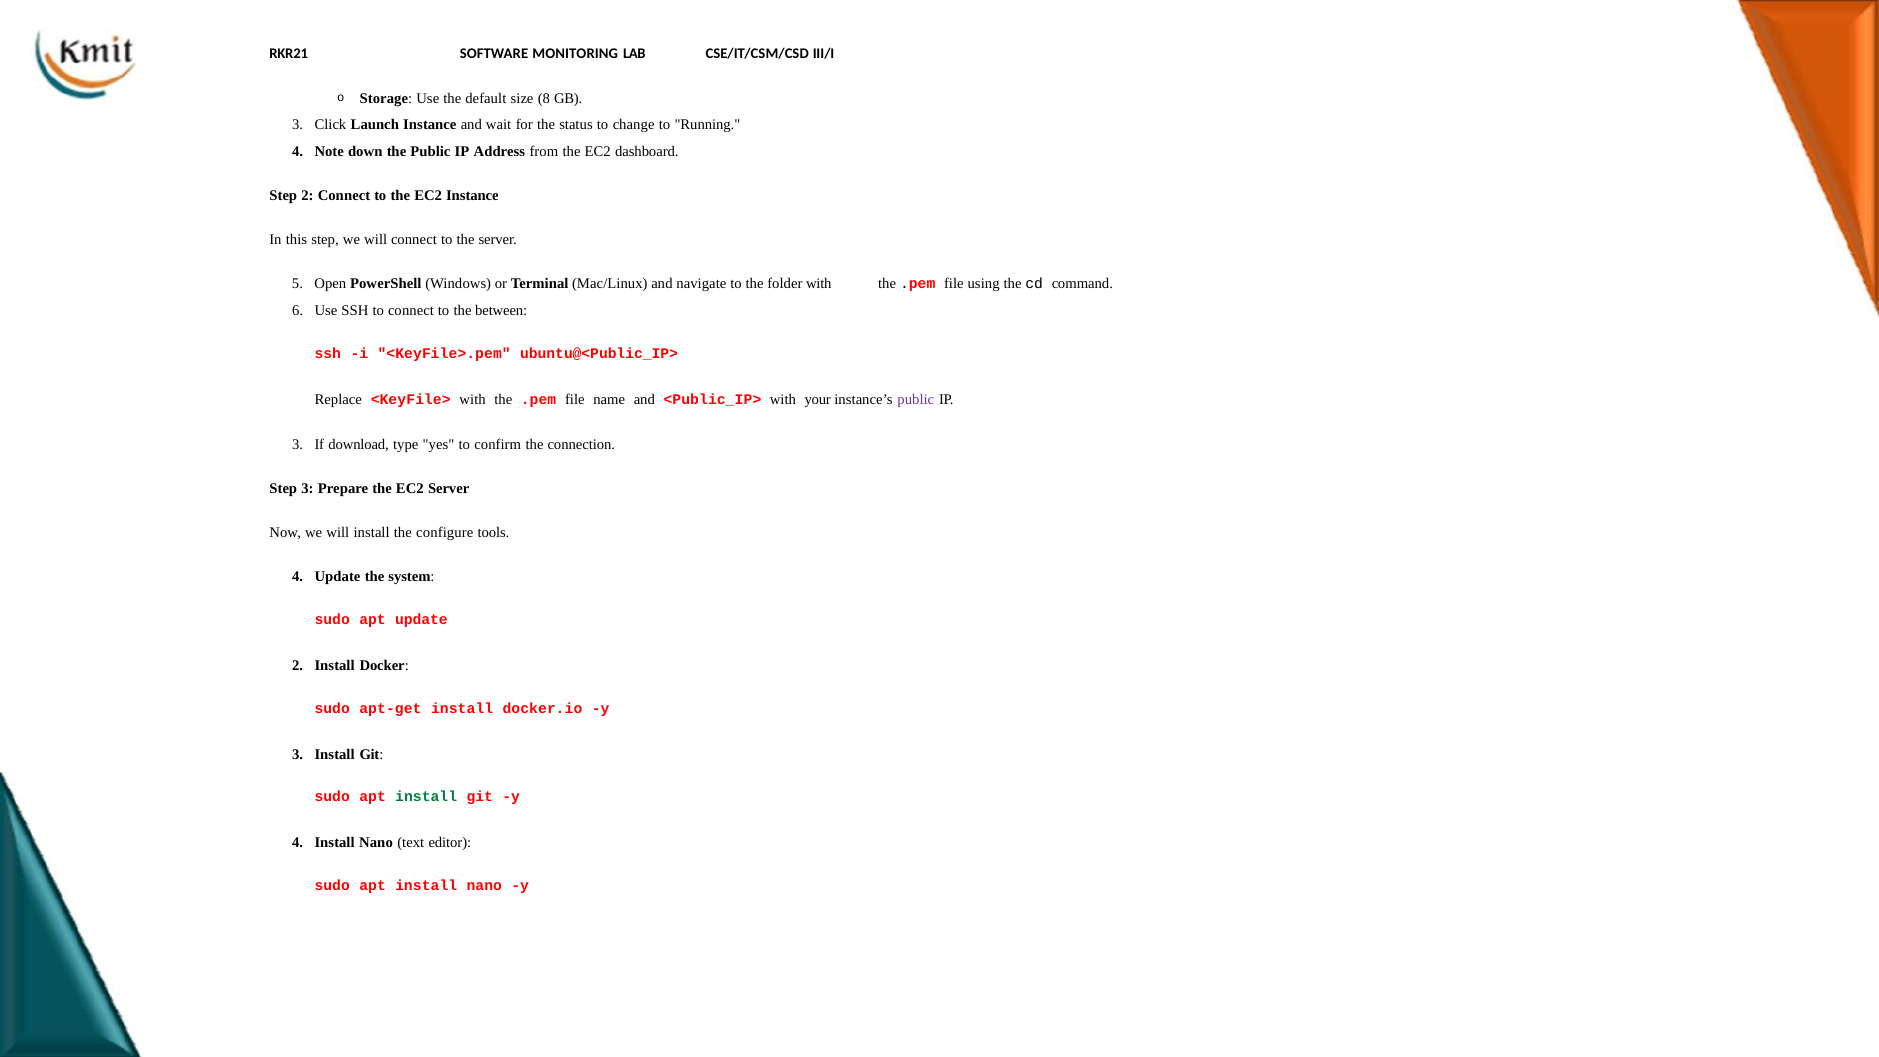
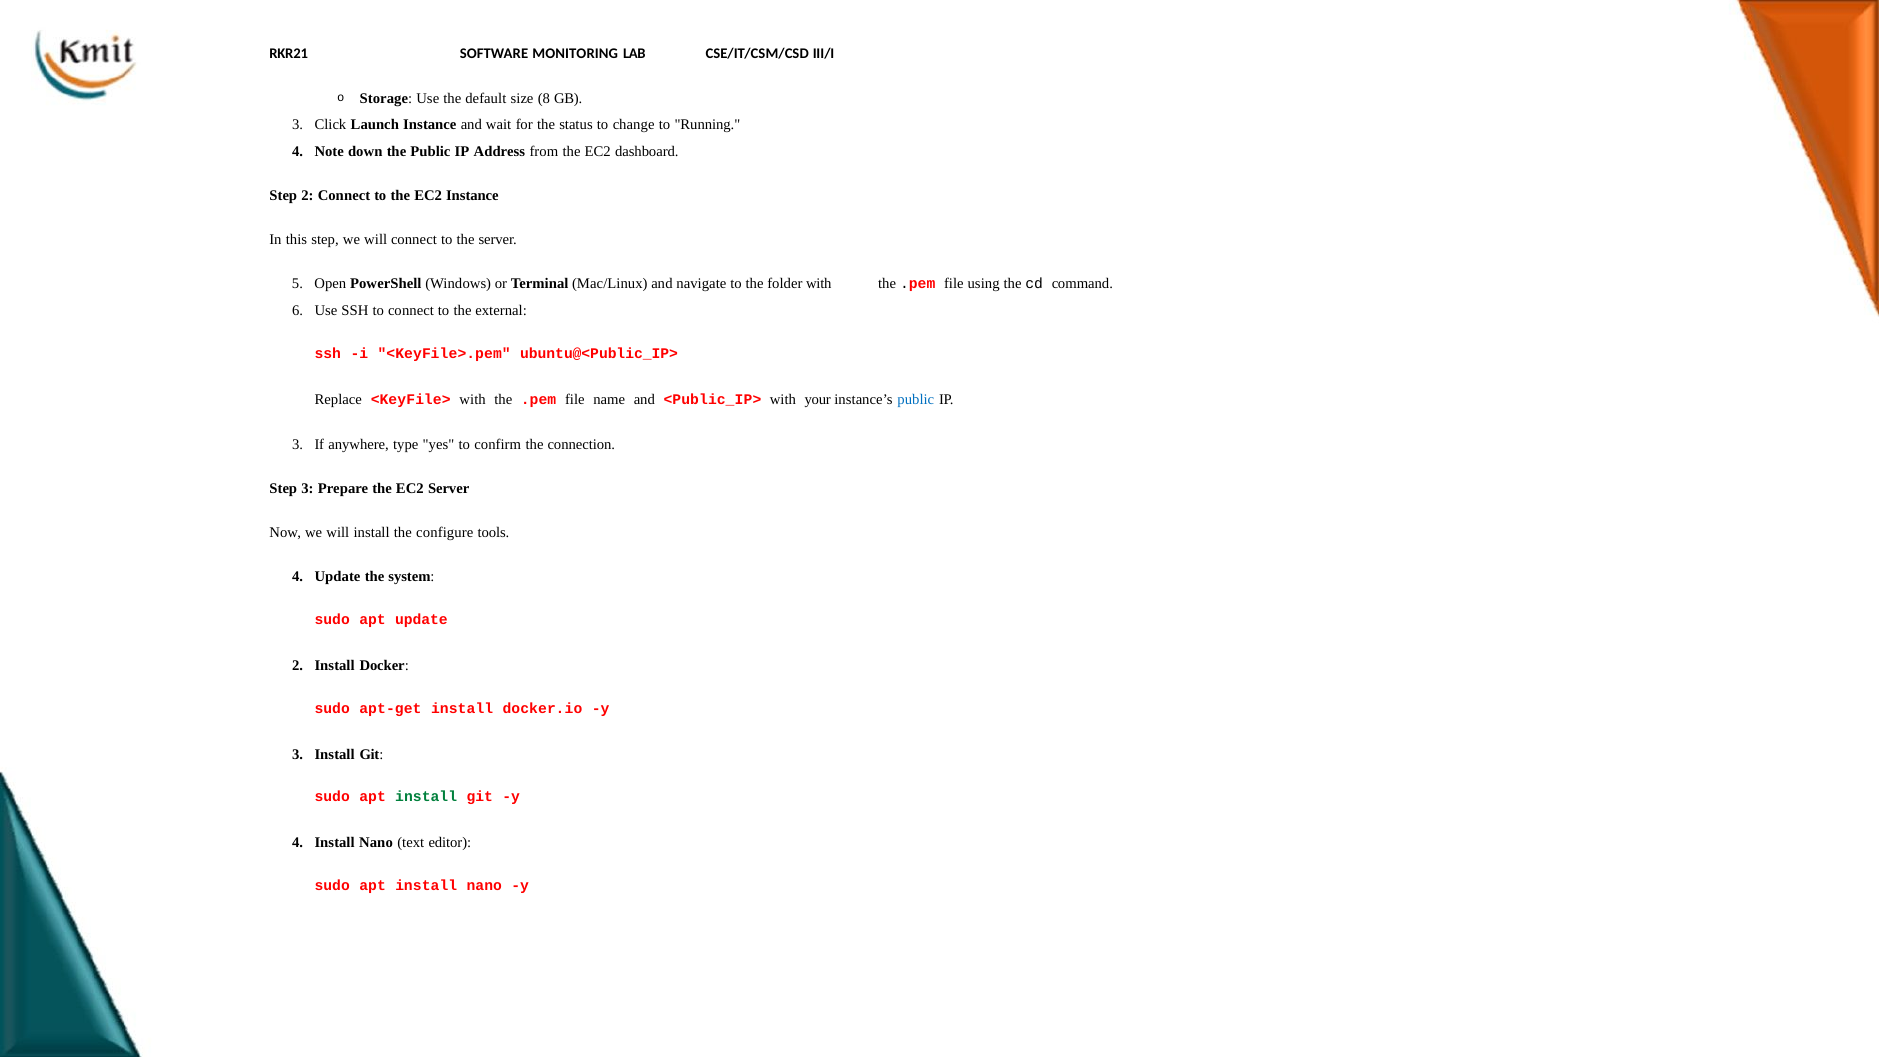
between: between -> external
public at (916, 400) colour: purple -> blue
download: download -> anywhere
